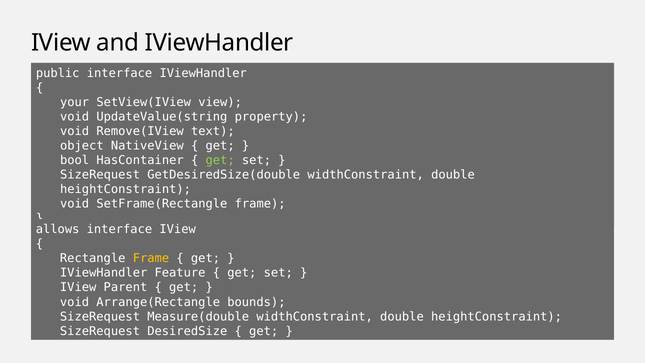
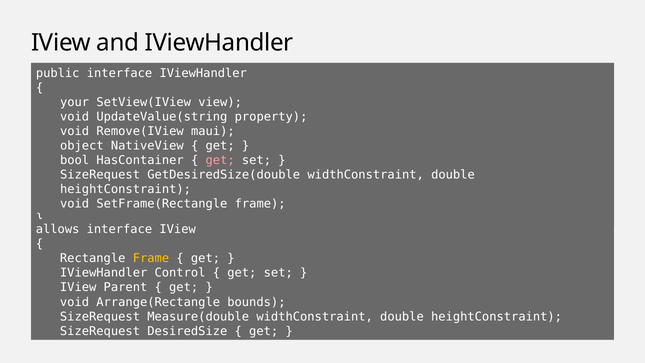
text: text -> maui
get at (220, 160) colour: light green -> pink
Feature: Feature -> Control
